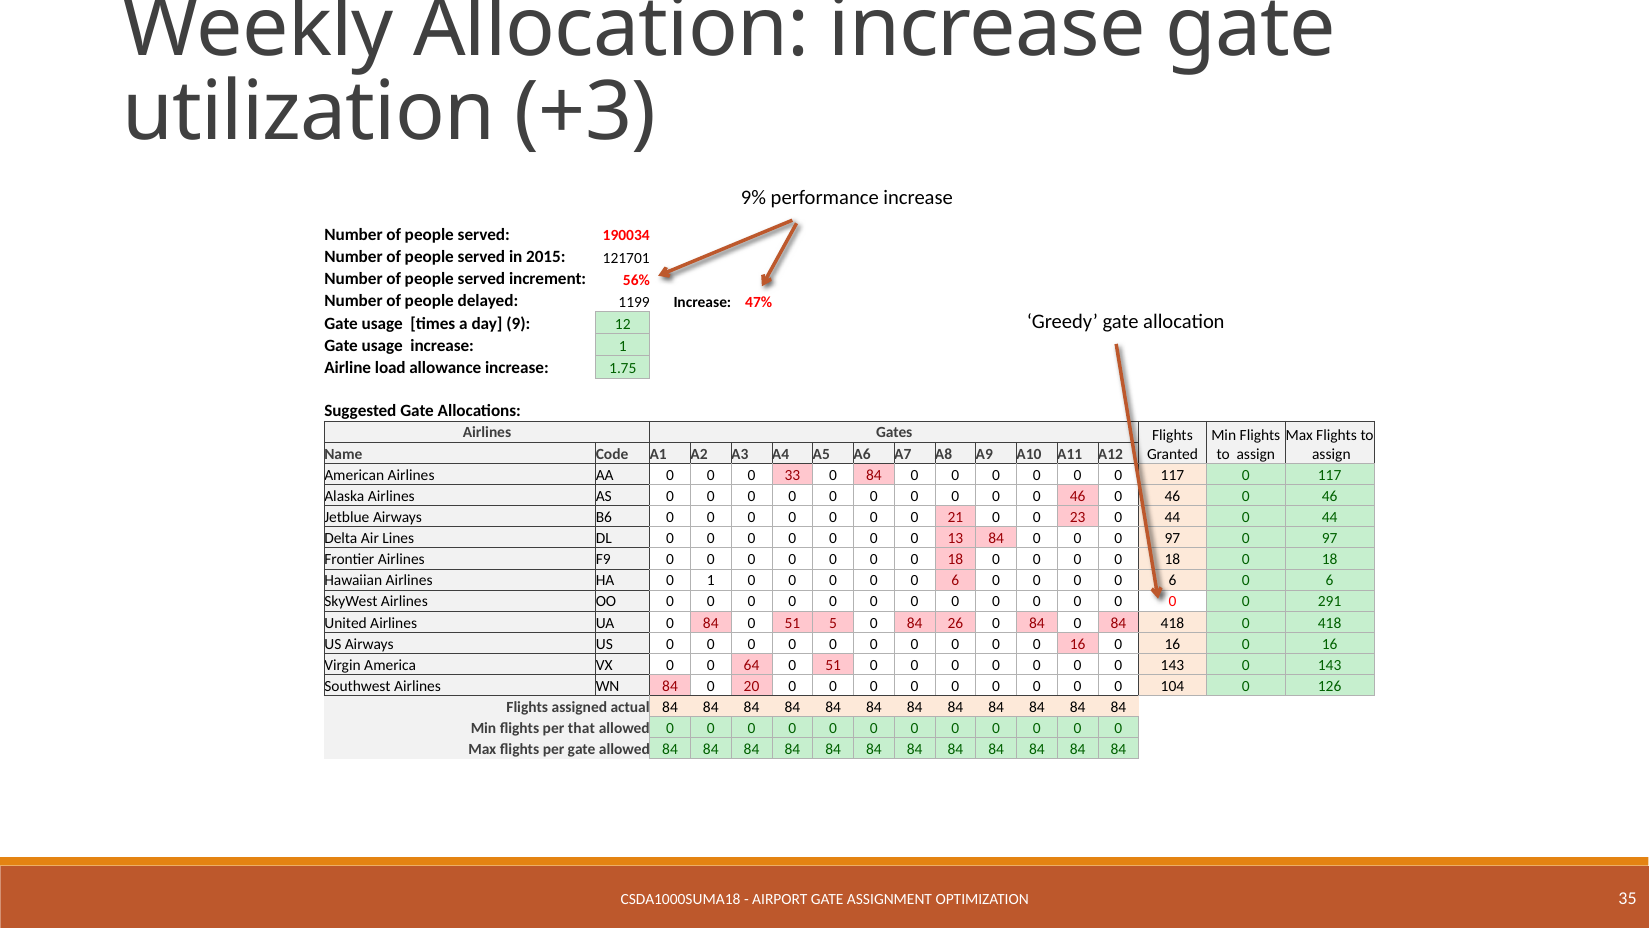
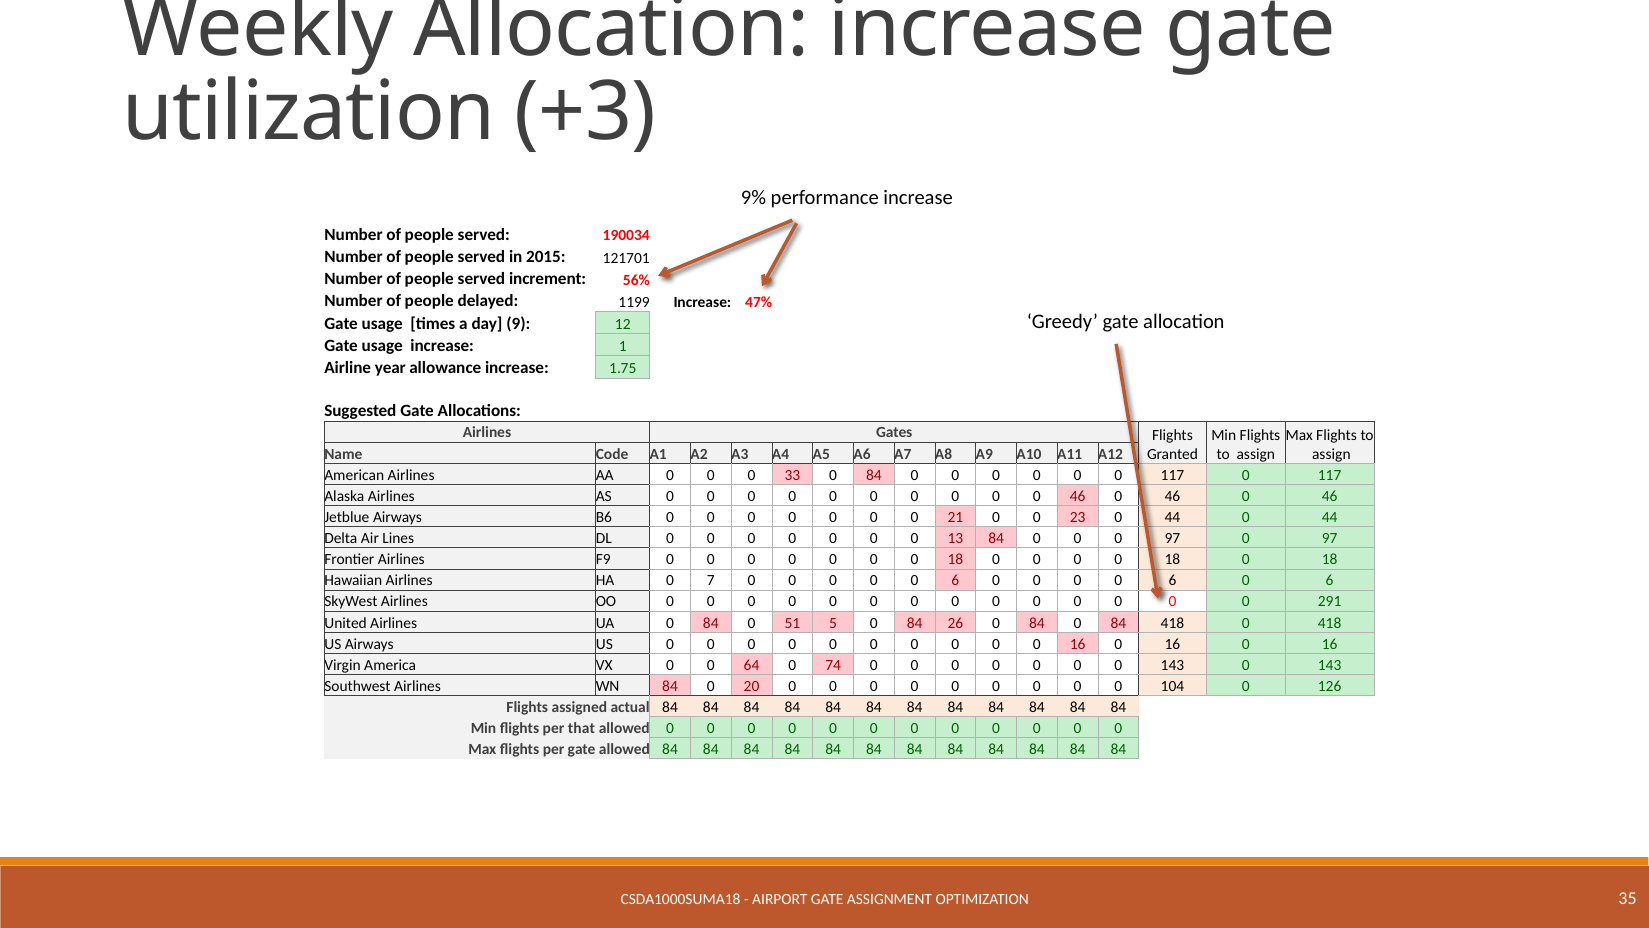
load: load -> year
0 1: 1 -> 7
64 0 51: 51 -> 74
